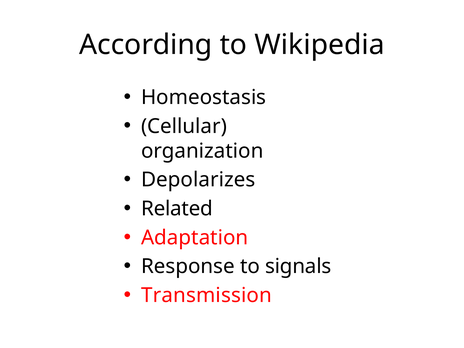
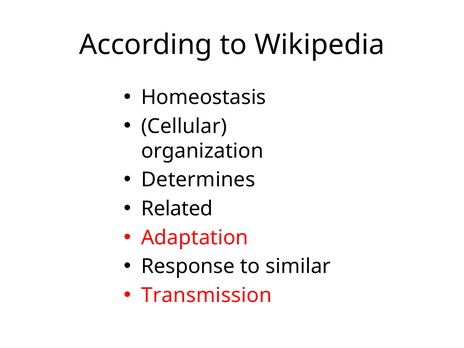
Depolarizes: Depolarizes -> Determines
signals: signals -> similar
